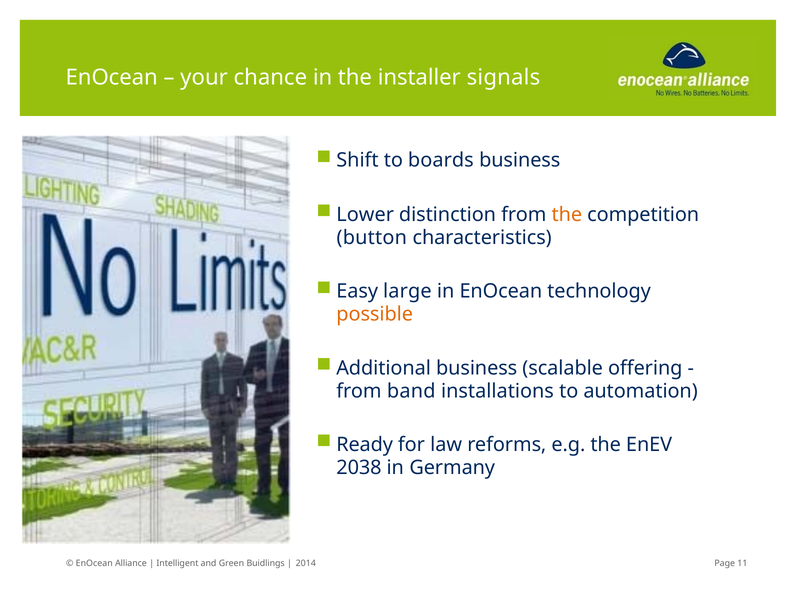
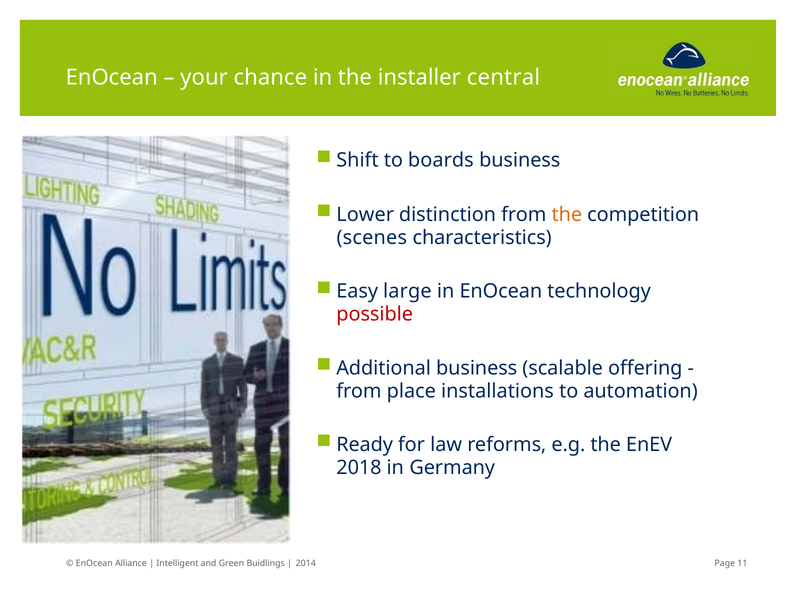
signals: signals -> central
button: button -> scenes
possible colour: orange -> red
band: band -> place
2038: 2038 -> 2018
